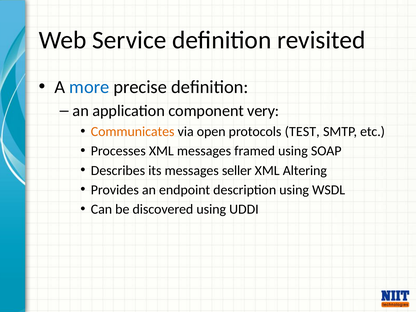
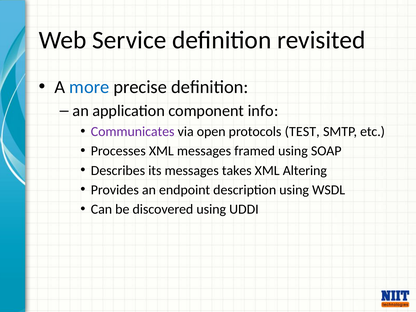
very: very -> info
Communicates colour: orange -> purple
seller: seller -> takes
